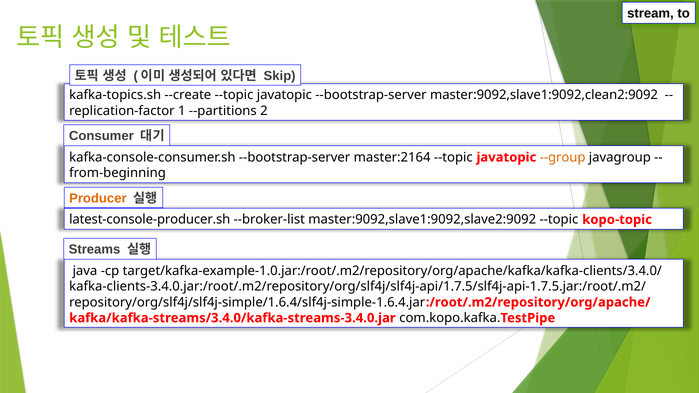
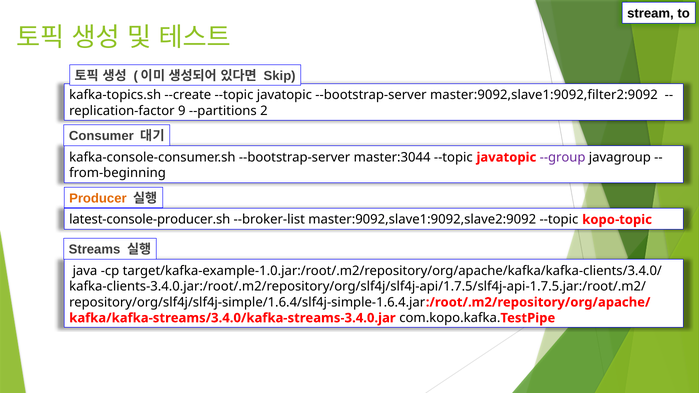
master:9092,slave1:9092,clean2:9092: master:9092,slave1:9092,clean2:9092 -> master:9092,slave1:9092,filter2:9092
1: 1 -> 9
master:2164: master:2164 -> master:3044
--group colour: orange -> purple
